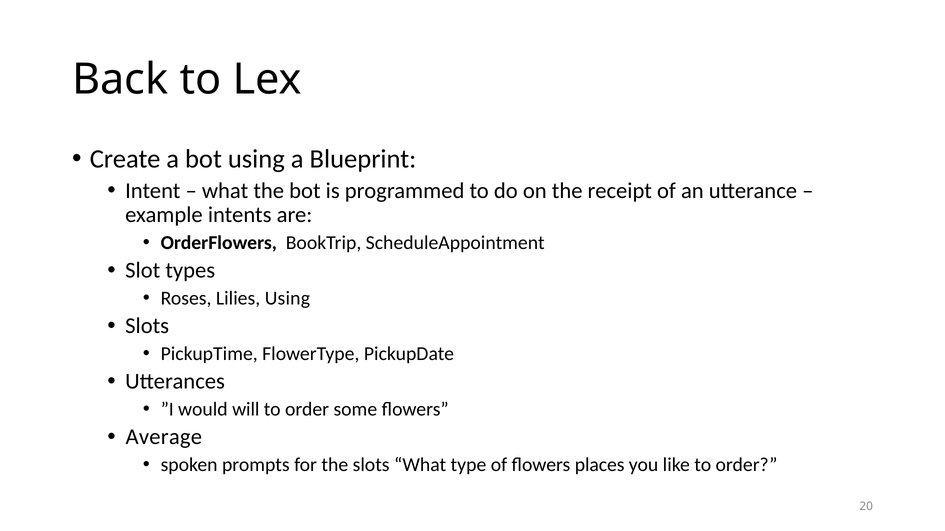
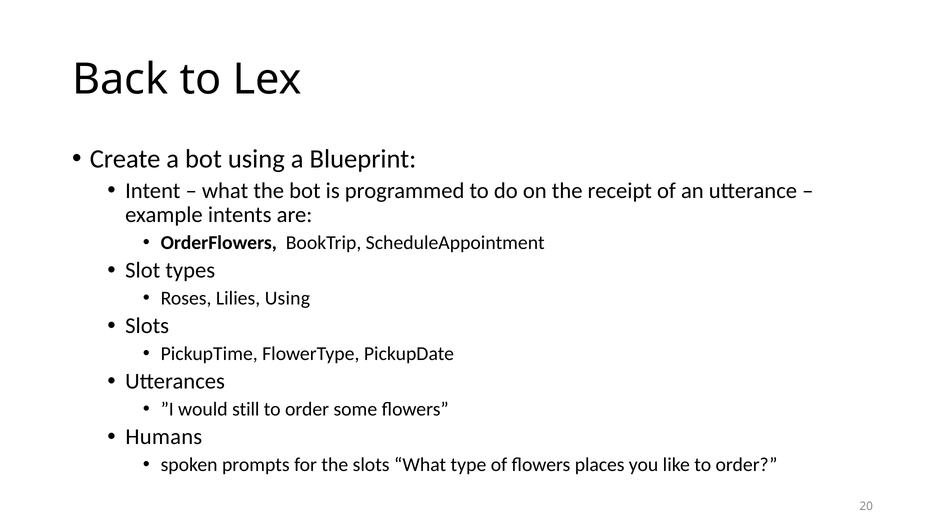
will: will -> still
Average: Average -> Humans
